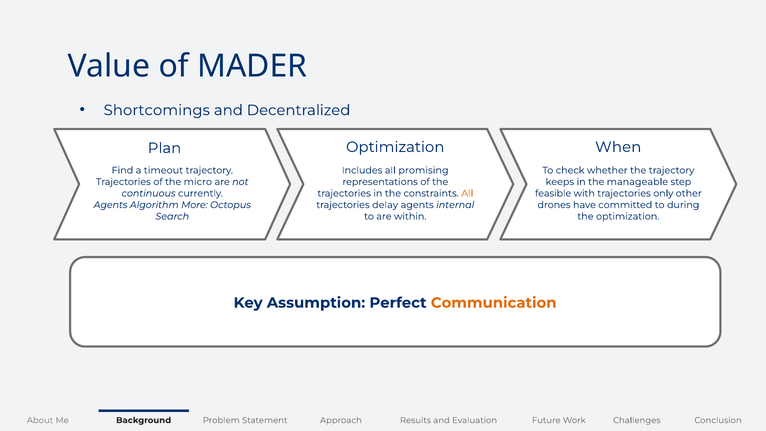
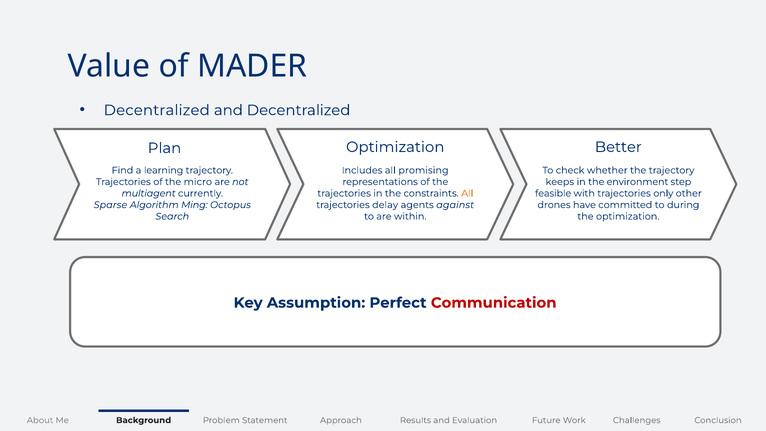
Shortcomings at (157, 110): Shortcomings -> Decentralized
When: When -> Better
timeout: timeout -> learning
manageable: manageable -> environment
continuous: continuous -> multiagent
Agents at (111, 205): Agents -> Sparse
More: More -> Ming
internal: internal -> against
Communication colour: orange -> red
